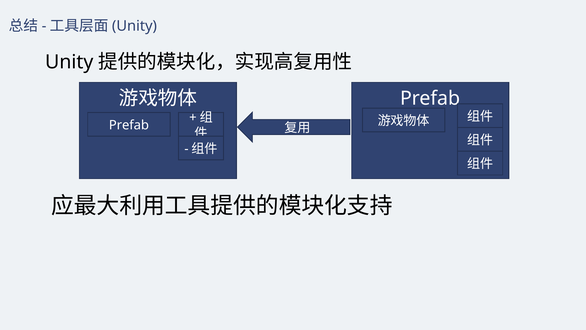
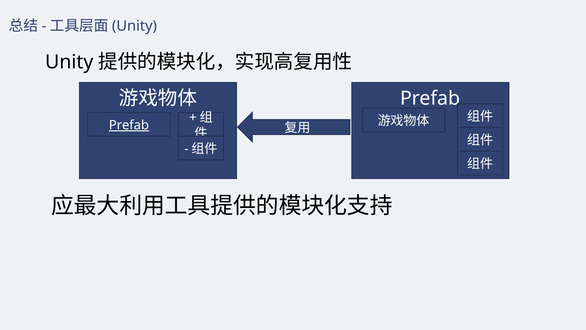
Prefab at (129, 125) underline: none -> present
